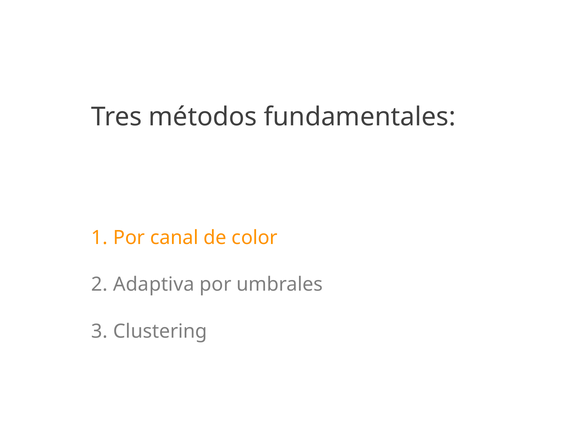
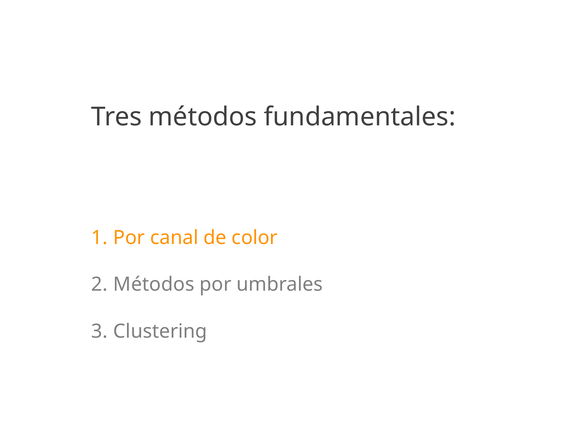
Adaptiva at (154, 284): Adaptiva -> Métodos
